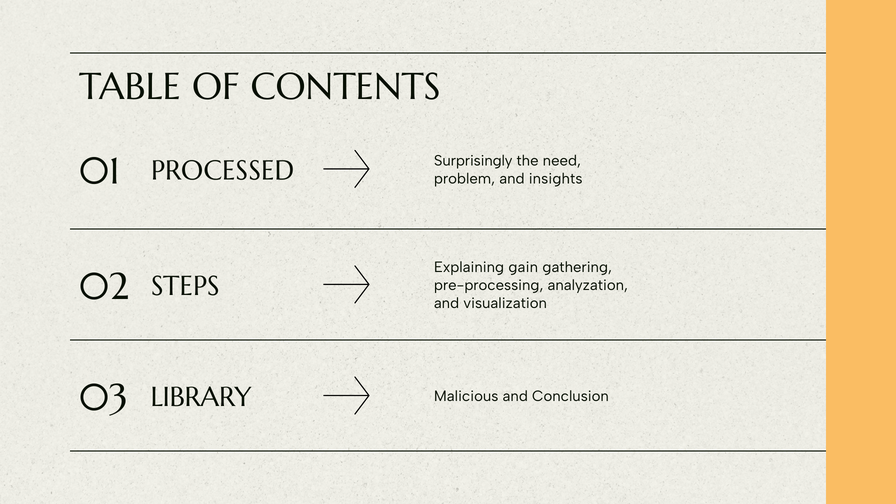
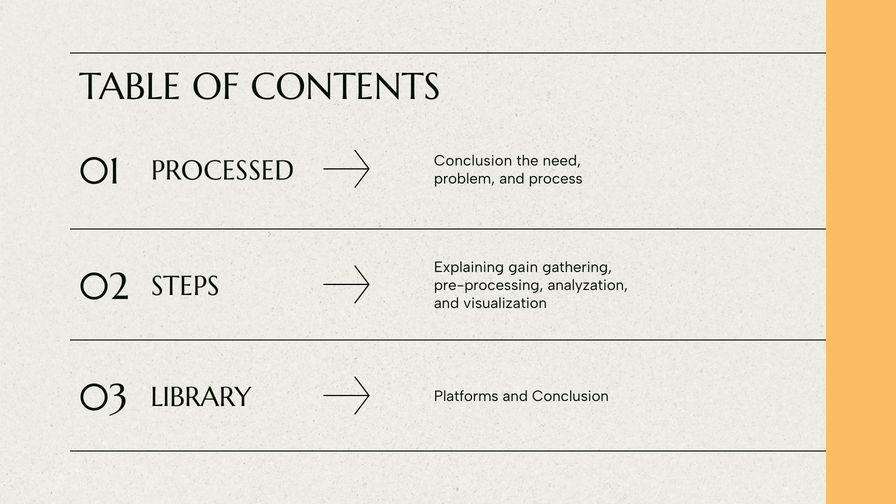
Surprisingly at (473, 161): Surprisingly -> Conclusion
insights: insights -> process
Malicious: Malicious -> Platforms
